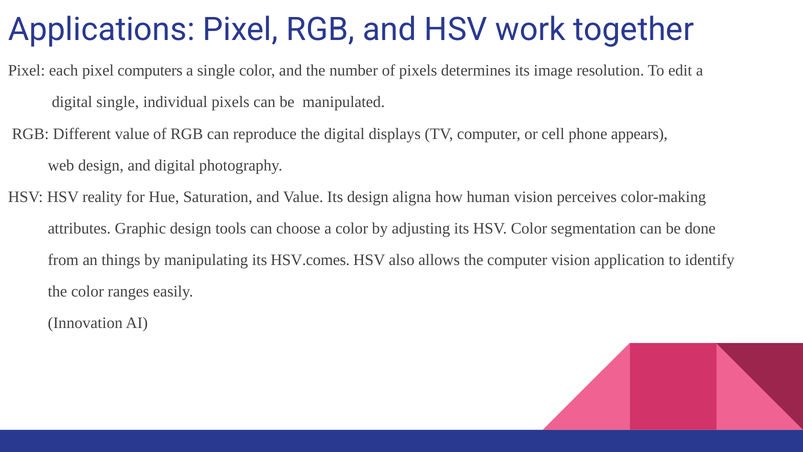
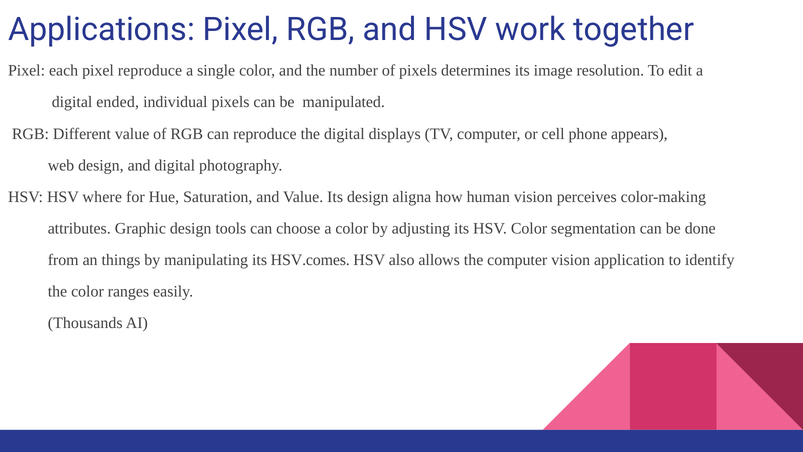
pixel computers: computers -> reproduce
digital single: single -> ended
reality: reality -> where
Innovation: Innovation -> Thousands
